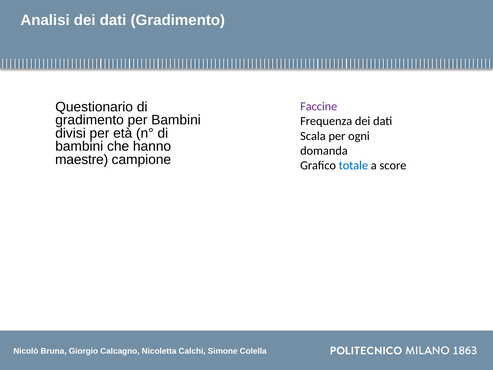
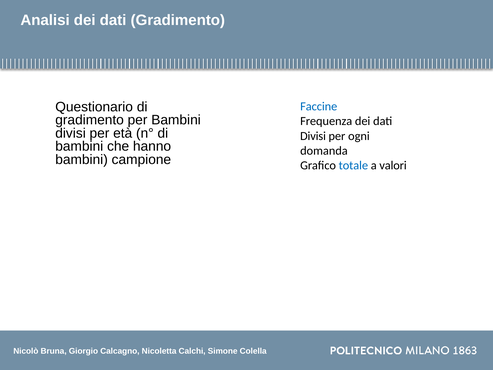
Faccine colour: purple -> blue
Scala at (313, 136): Scala -> Divisi
maestre at (82, 159): maestre -> bambini
score: score -> valori
